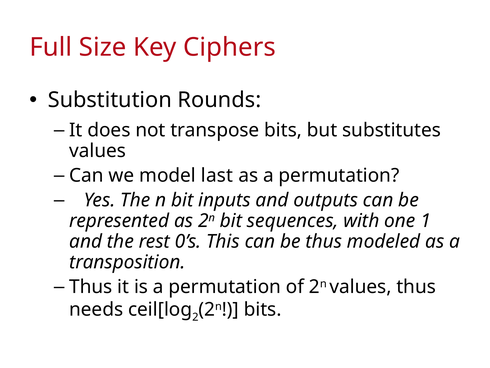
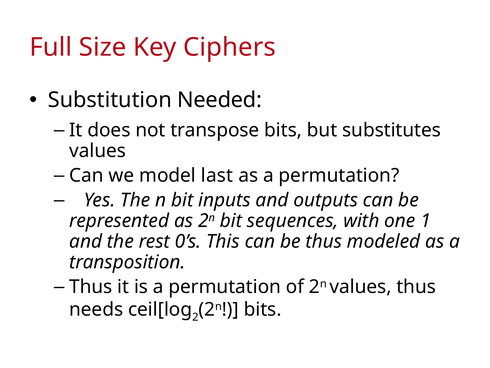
Rounds: Rounds -> Needed
